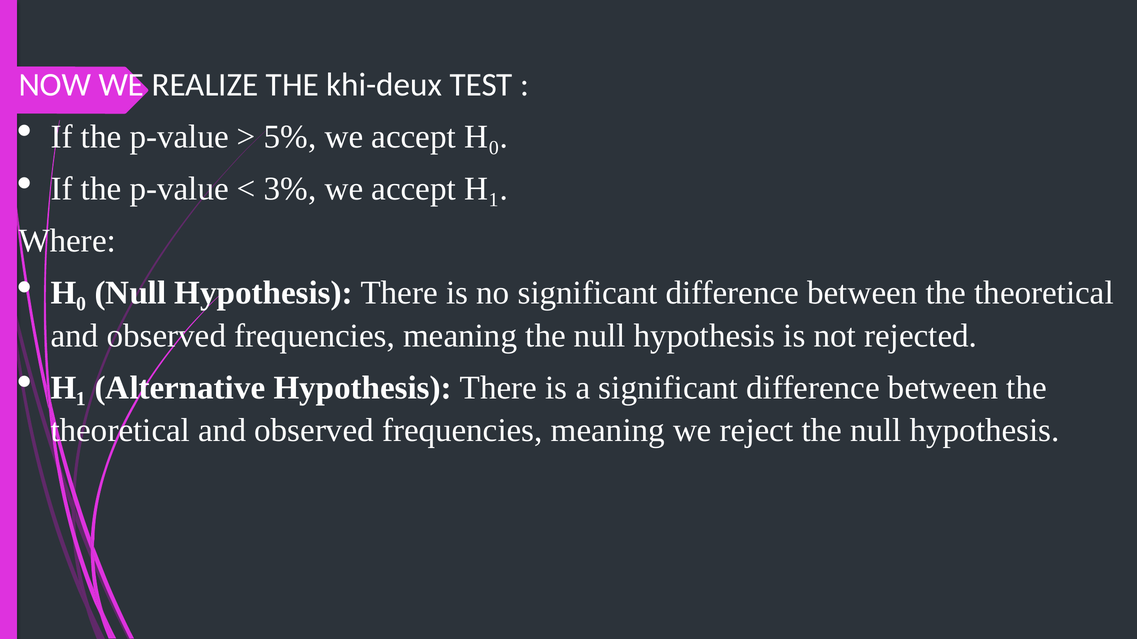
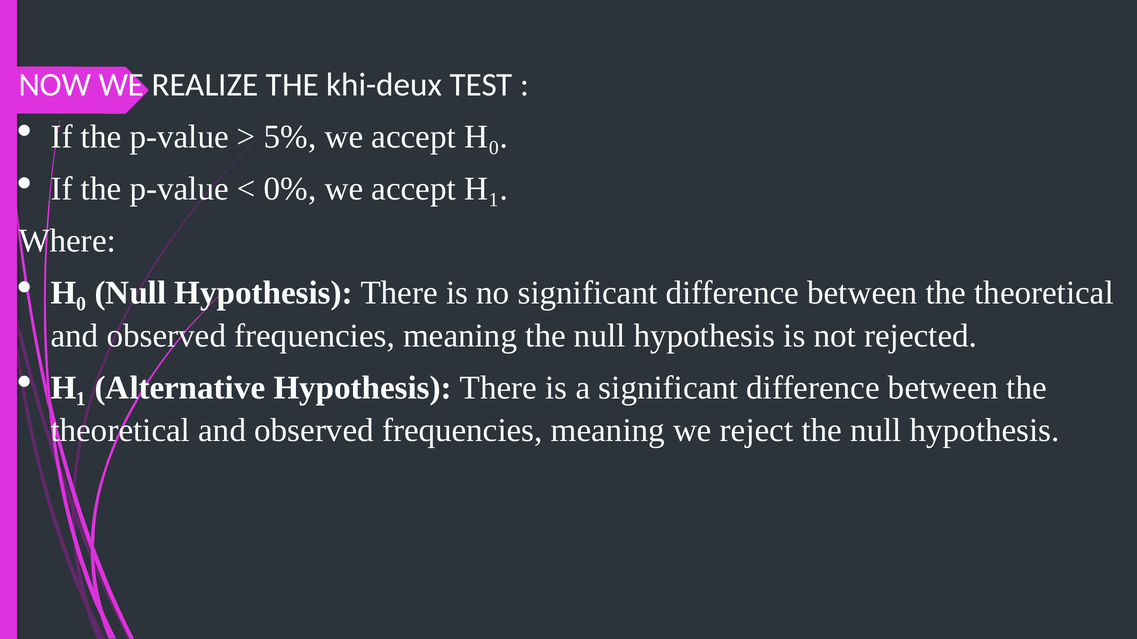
3%: 3% -> 0%
